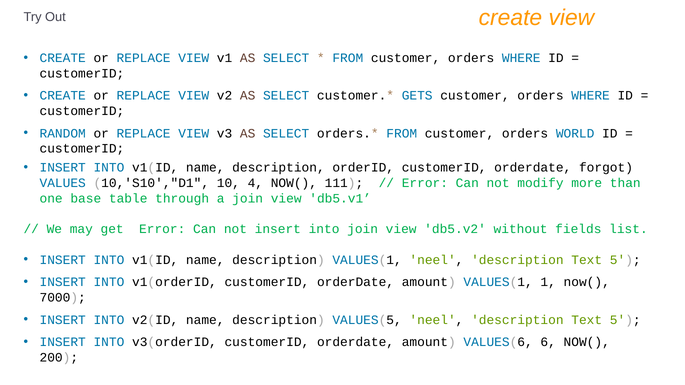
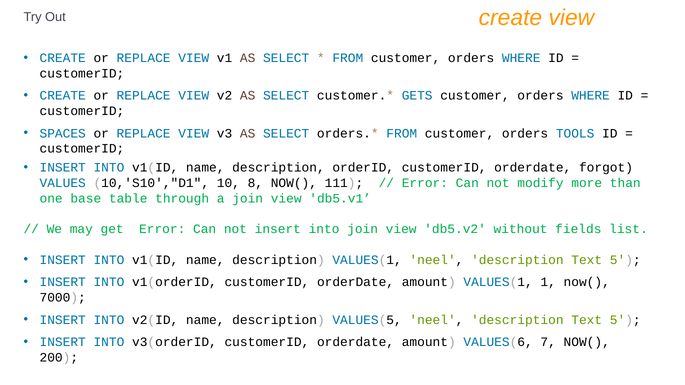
RANDOM: RANDOM -> SPACES
WORLD: WORLD -> TOOLS
4: 4 -> 8
6: 6 -> 7
